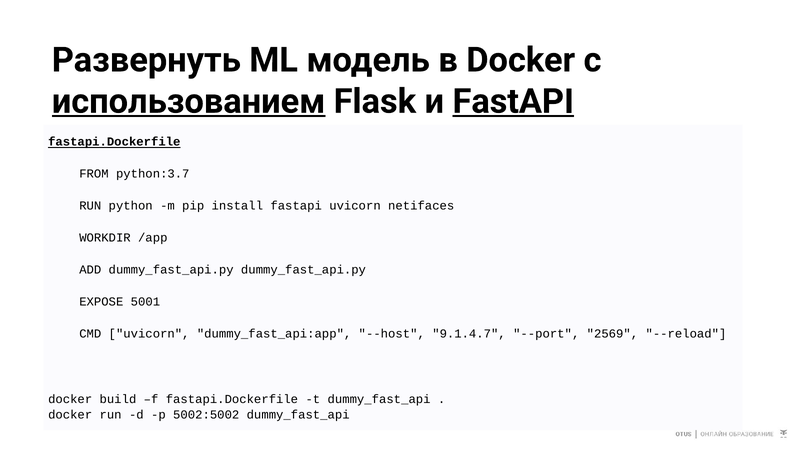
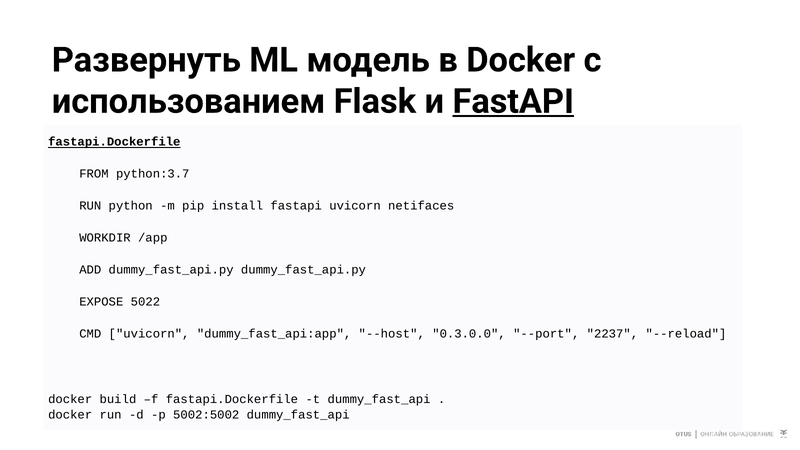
использованием underline: present -> none
5001: 5001 -> 5022
9.1.4.7: 9.1.4.7 -> 0.3.0.0
2569: 2569 -> 2237
